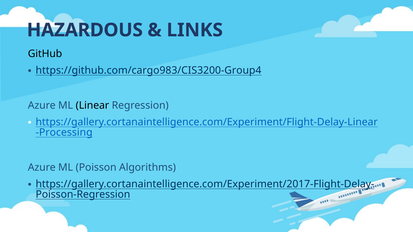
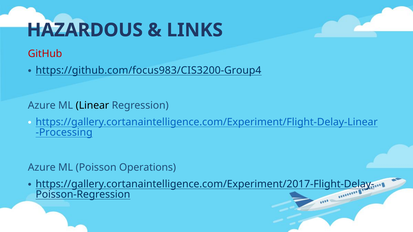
GitHub colour: black -> red
https://github.com/cargo983/CIS3200-Group4: https://github.com/cargo983/CIS3200-Group4 -> https://github.com/focus983/CIS3200-Group4
Algorithms: Algorithms -> Operations
